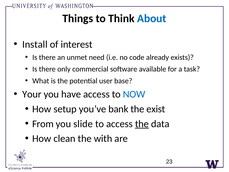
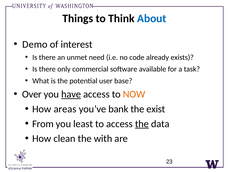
Install: Install -> Demo
Your: Your -> Over
have underline: none -> present
NOW colour: blue -> orange
setup: setup -> areas
slide: slide -> least
